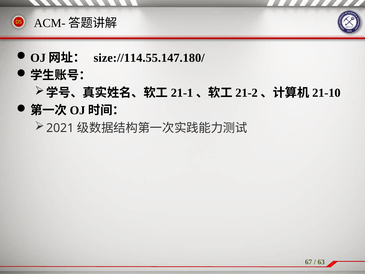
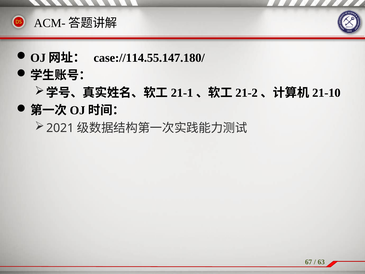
size://114.55.147.180/: size://114.55.147.180/ -> case://114.55.147.180/
